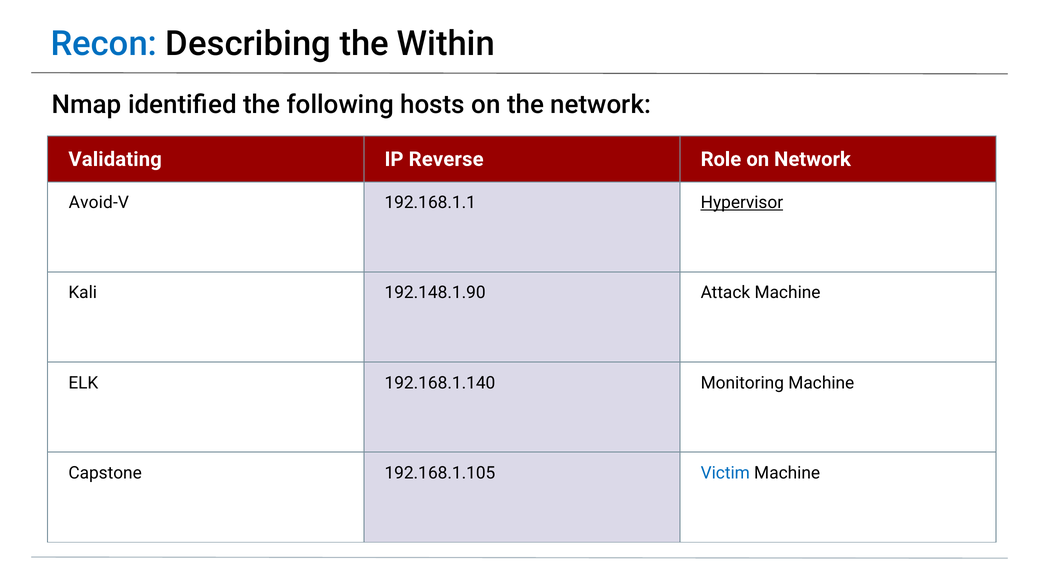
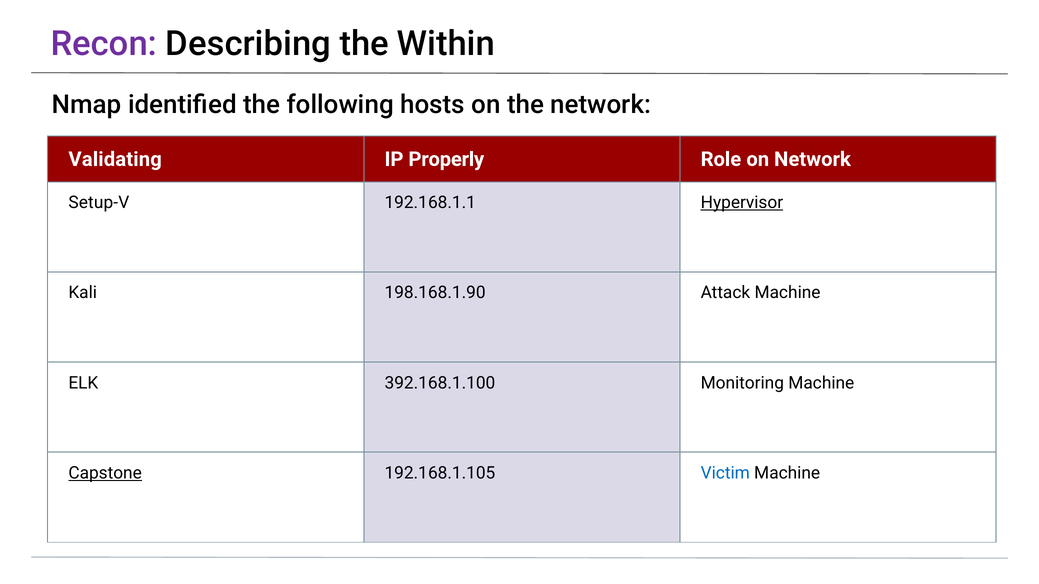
Recon colour: blue -> purple
Reverse: Reverse -> Properly
Avoid-V: Avoid-V -> Setup-V
192.148.1.90: 192.148.1.90 -> 198.168.1.90
192.168.1.140: 192.168.1.140 -> 392.168.1.100
Capstone underline: none -> present
